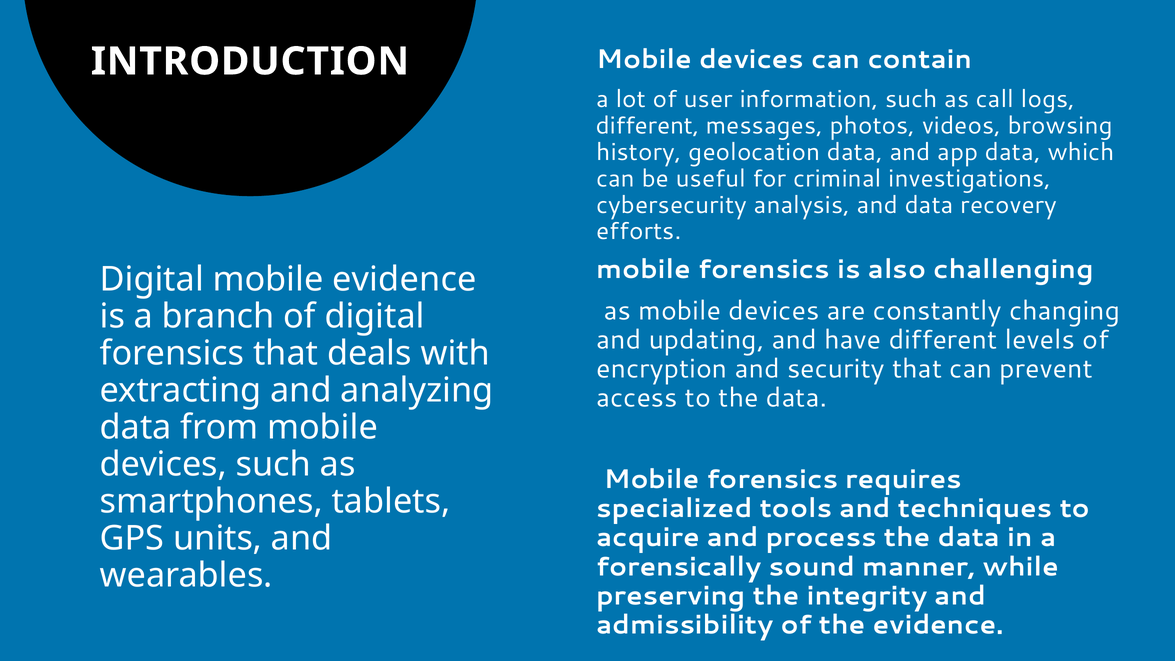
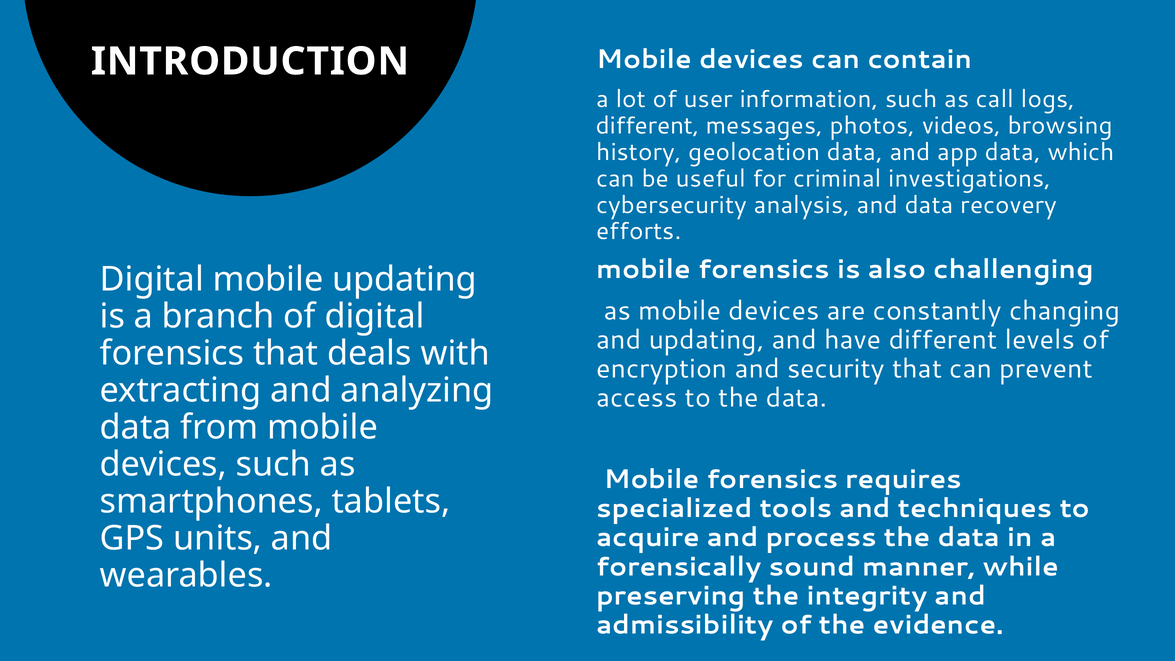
mobile evidence: evidence -> updating
